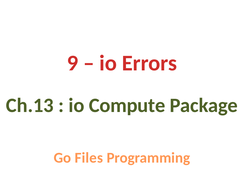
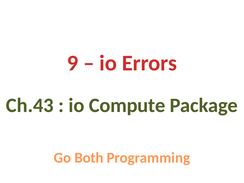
Ch.13: Ch.13 -> Ch.43
Files: Files -> Both
